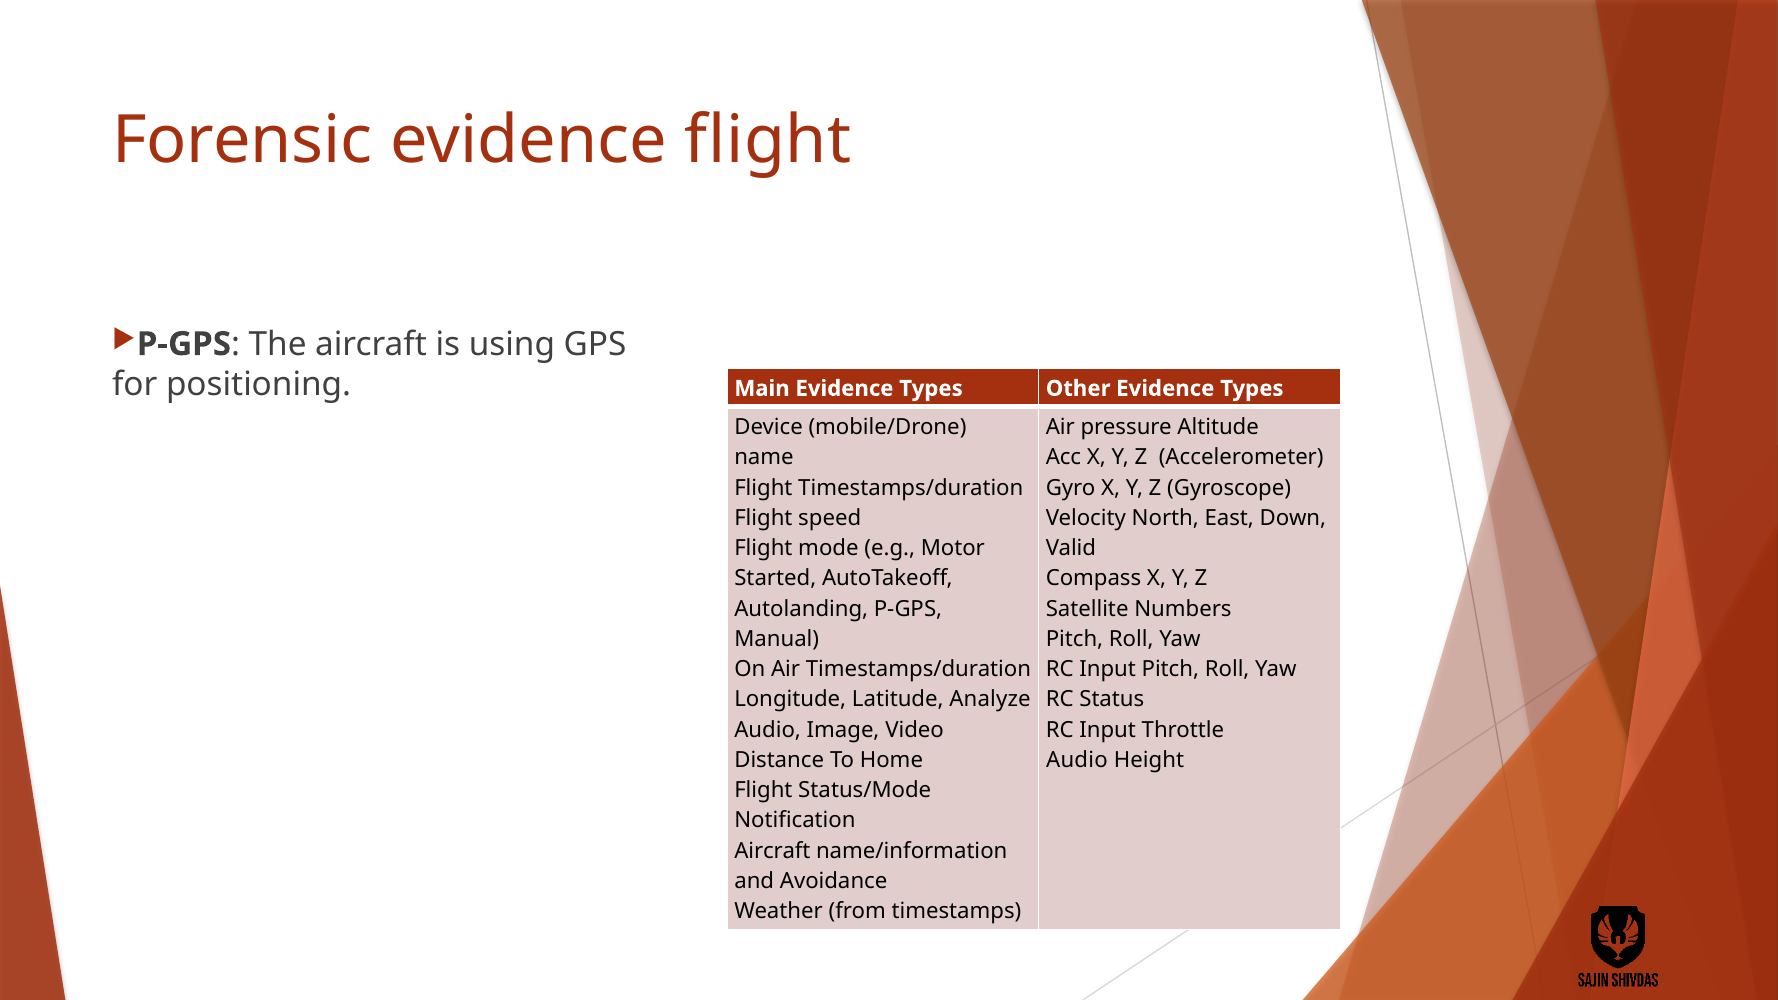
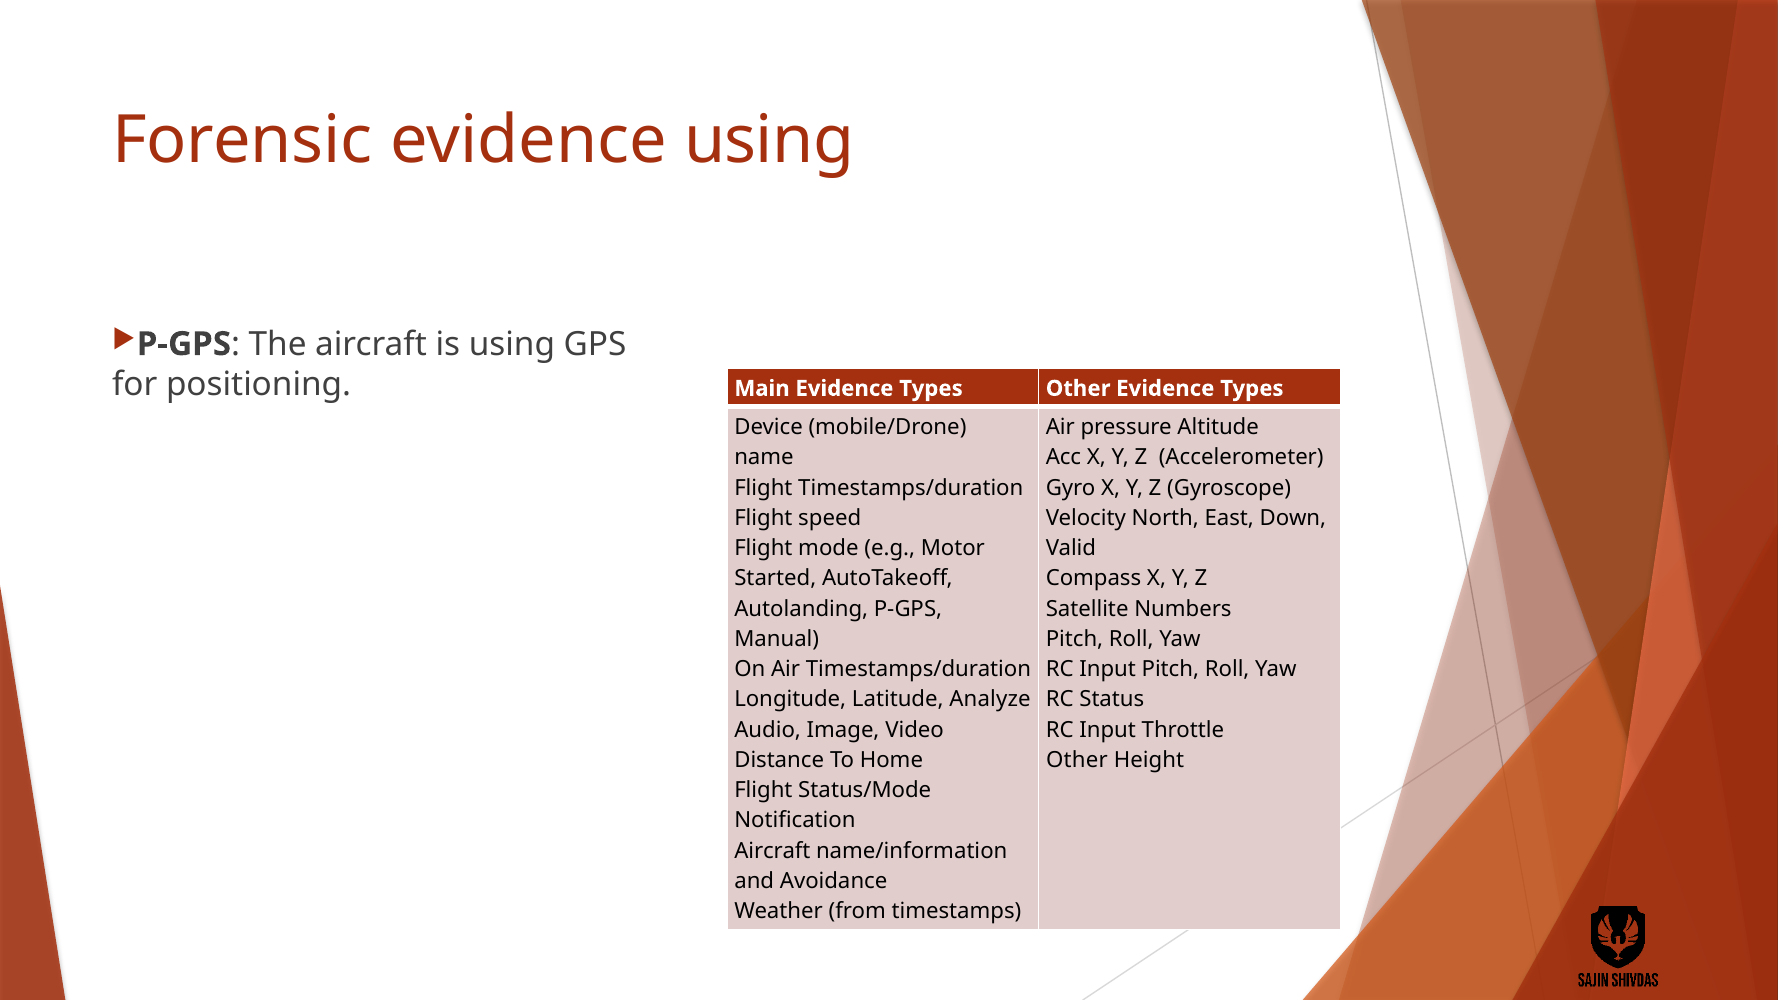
evidence flight: flight -> using
Audio at (1077, 760): Audio -> Other
